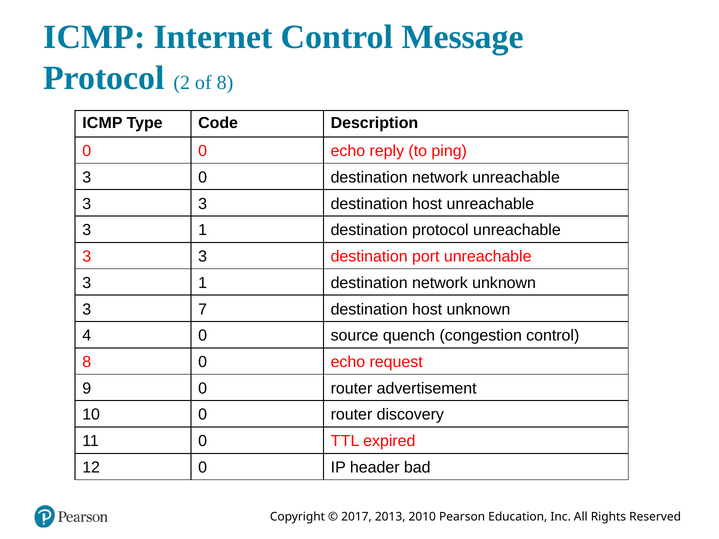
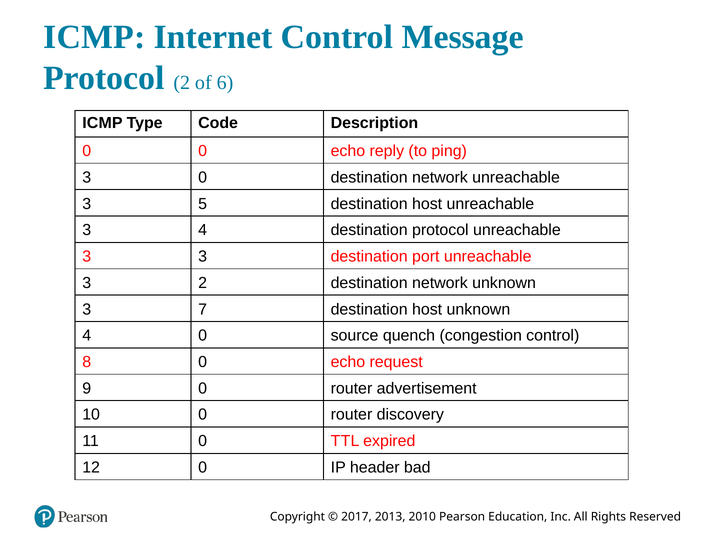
of 8: 8 -> 6
3 at (203, 204): 3 -> 5
1 at (203, 230): 1 -> 4
1 at (203, 283): 1 -> 2
